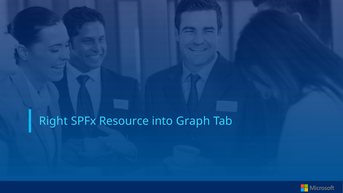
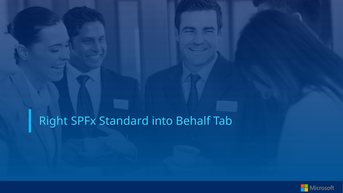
Resource: Resource -> Standard
Graph: Graph -> Behalf
